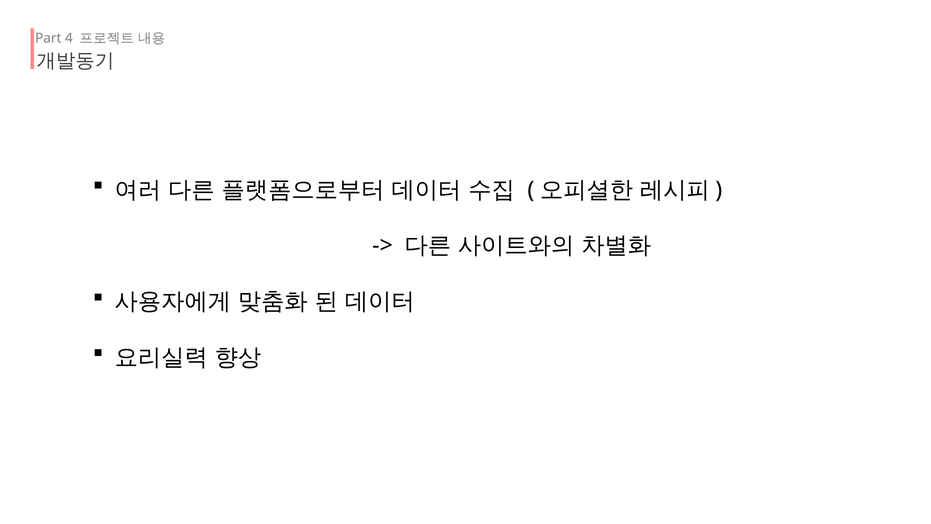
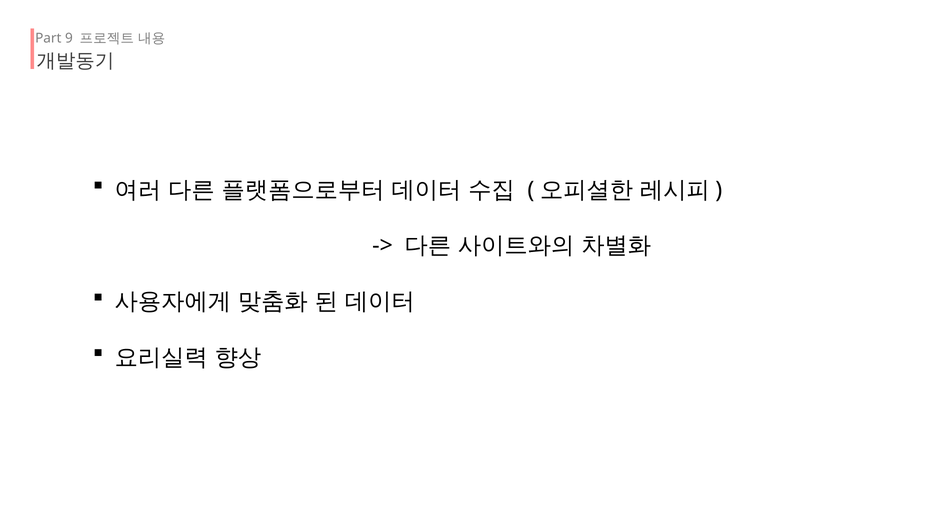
4: 4 -> 9
